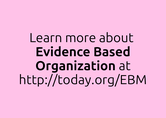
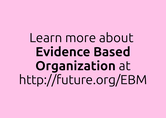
http://today.org/EBM: http://today.org/EBM -> http://future.org/EBM
